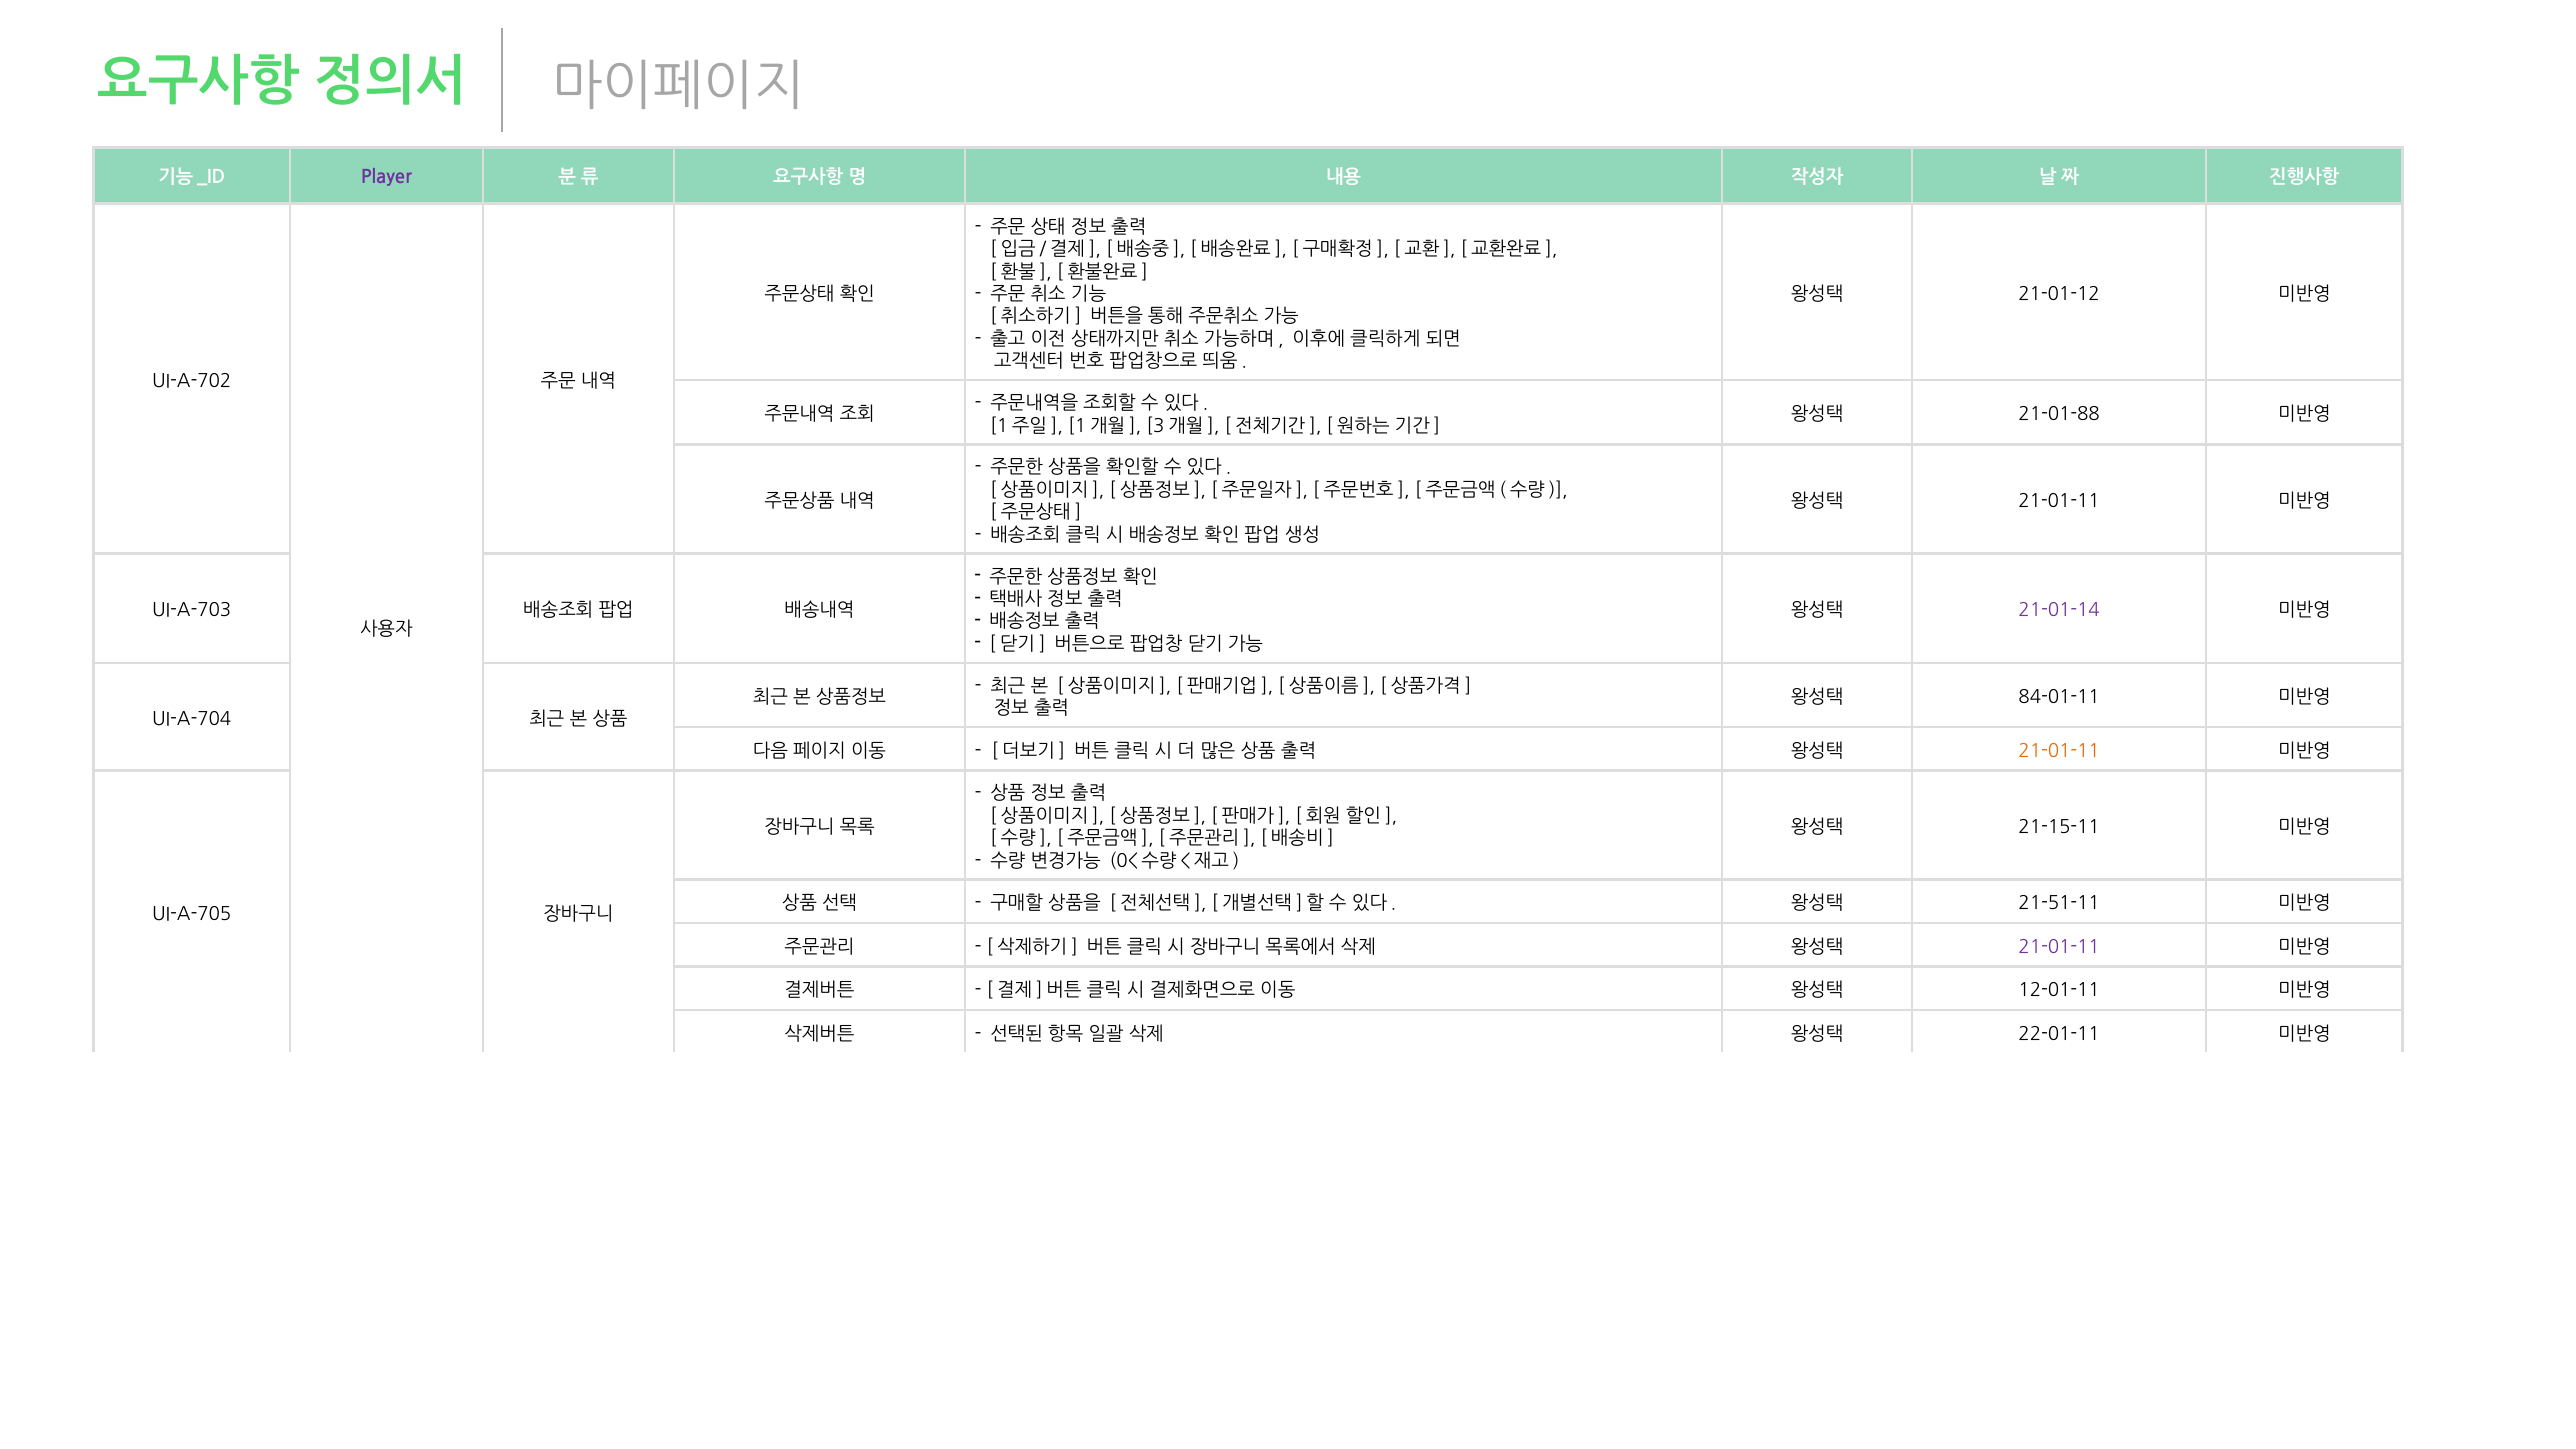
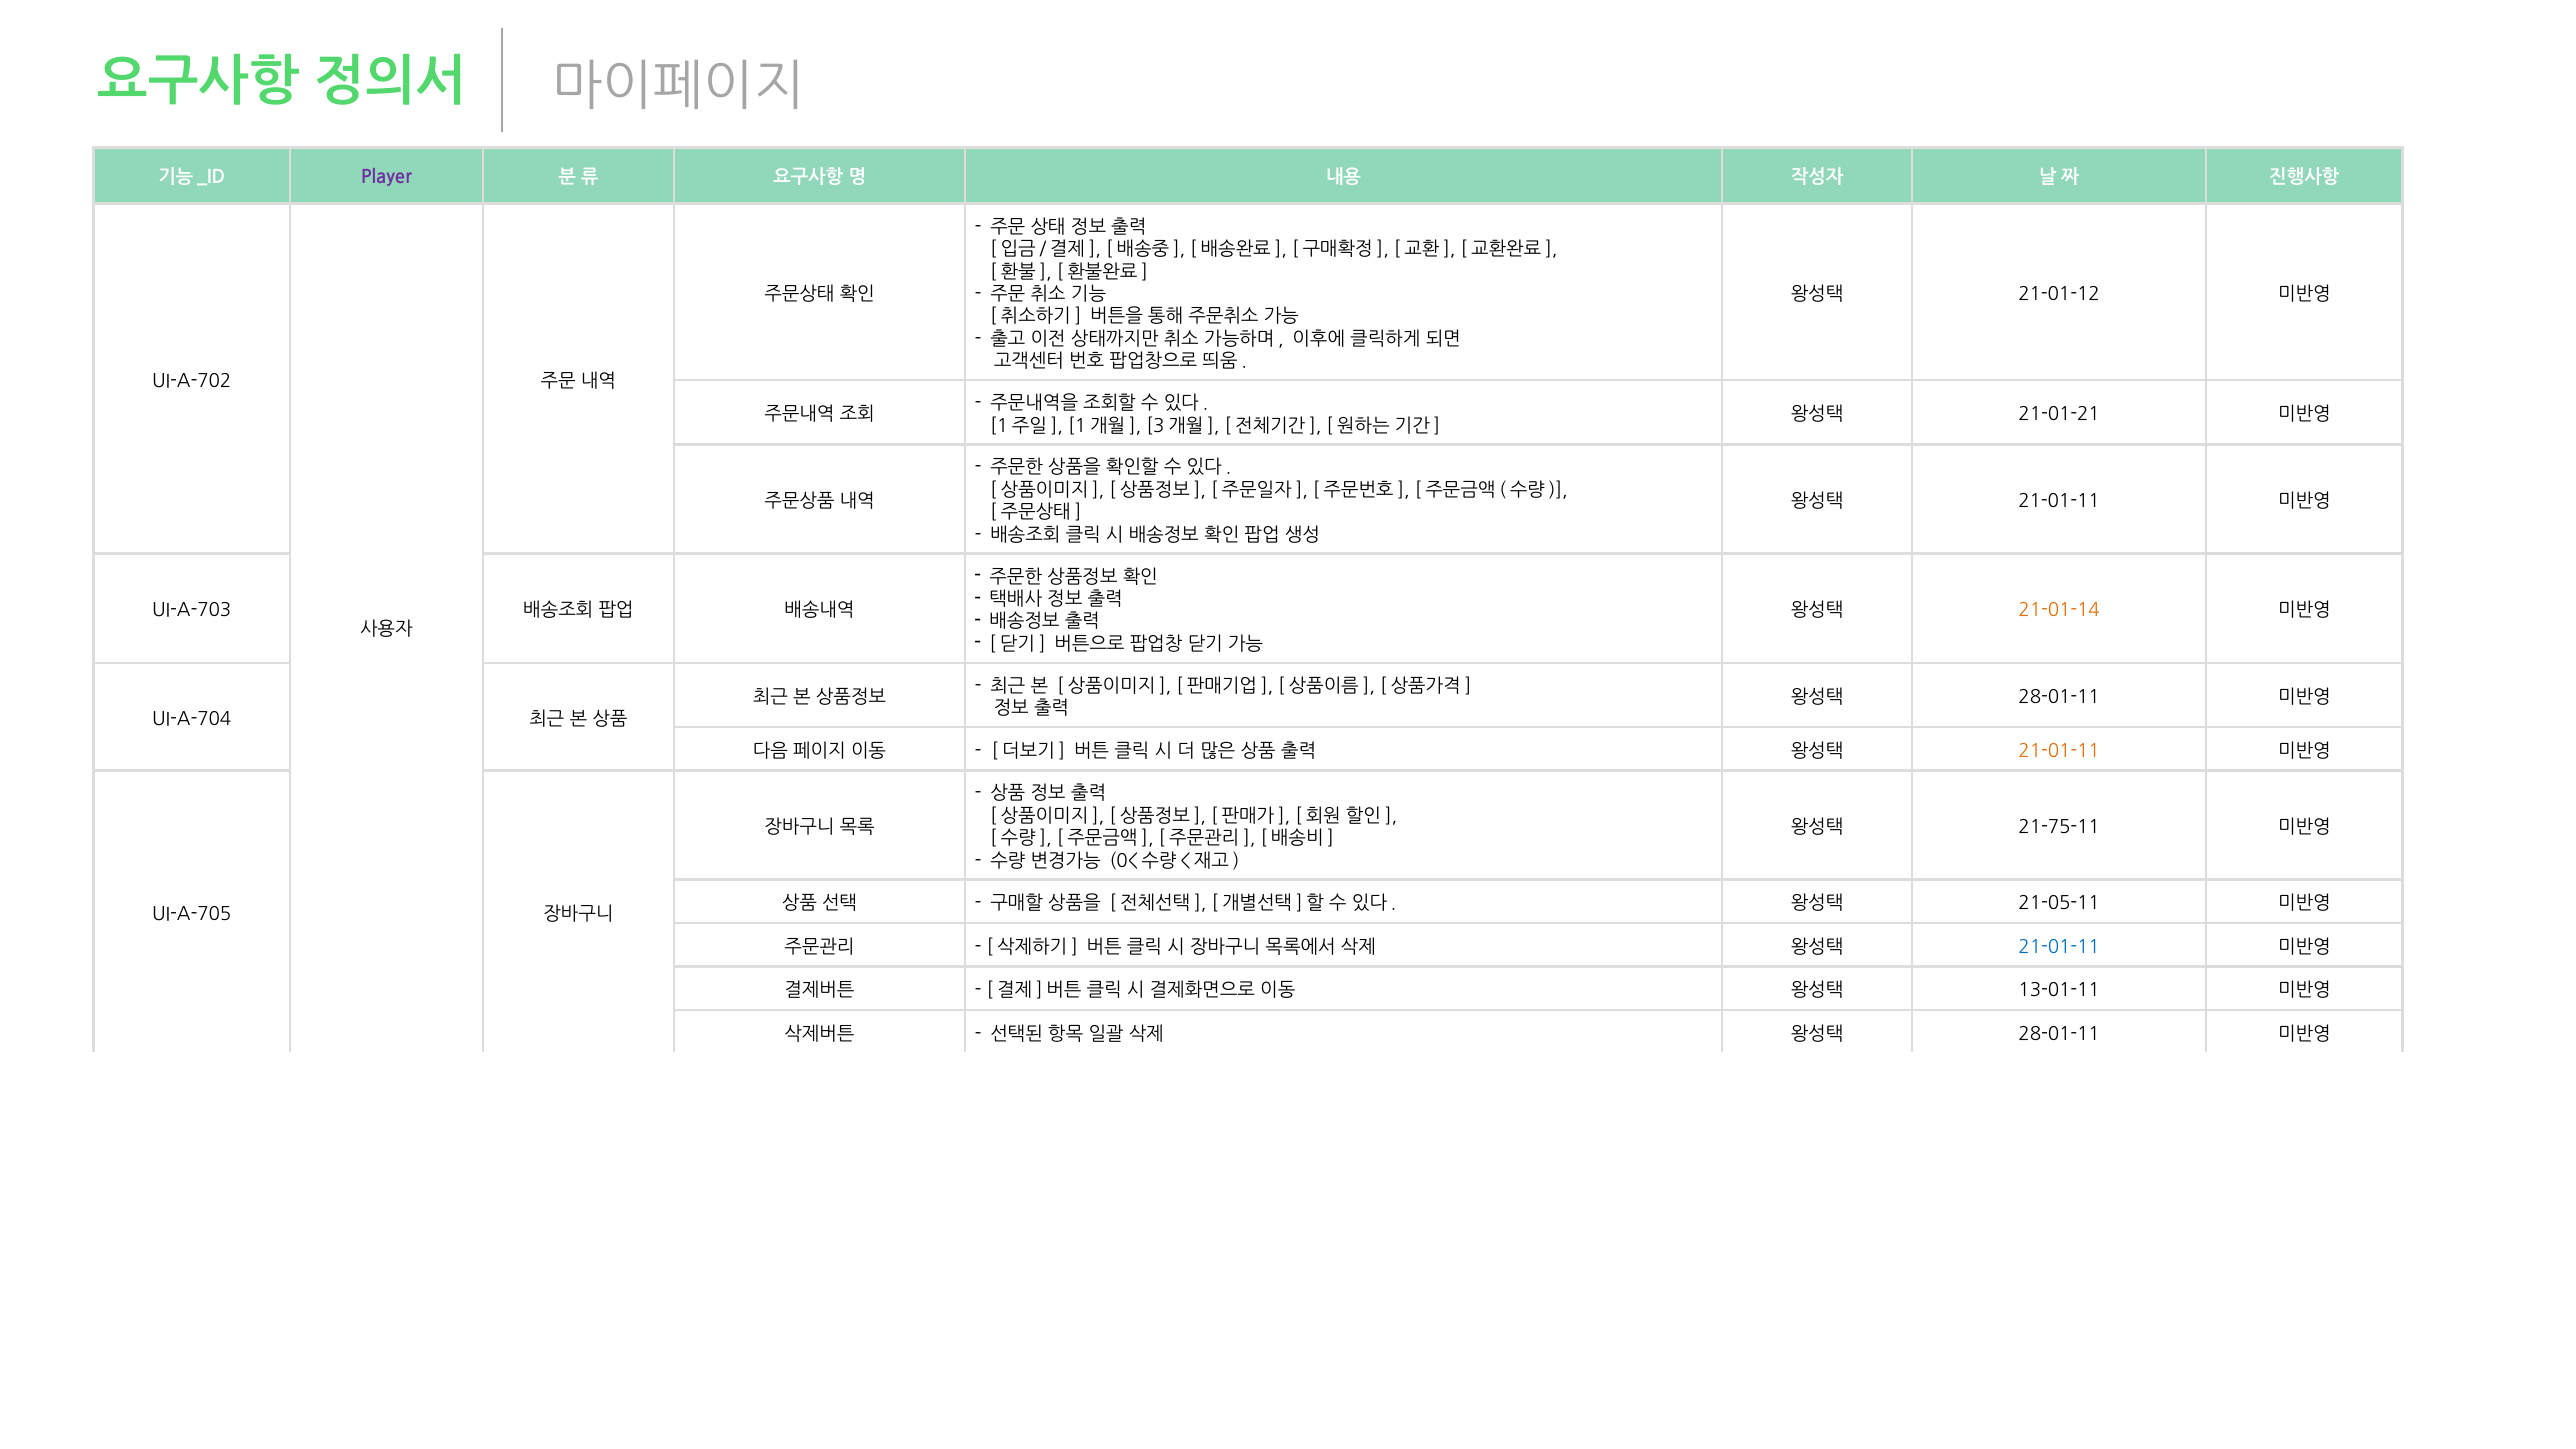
21-01-88: 21-01-88 -> 21-01-21
21-01-14 colour: purple -> orange
84-01-11 at (2059, 697): 84-01-11 -> 28-01-11
21-15-11: 21-15-11 -> 21-75-11
21-51-11: 21-51-11 -> 21-05-11
21-01-11 at (2059, 947) colour: purple -> blue
12-01-11: 12-01-11 -> 13-01-11
22-01-11 at (2059, 1034): 22-01-11 -> 28-01-11
